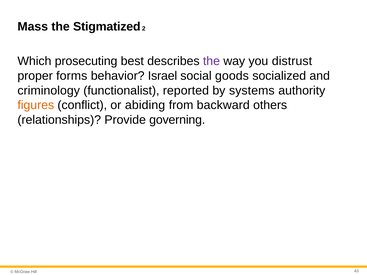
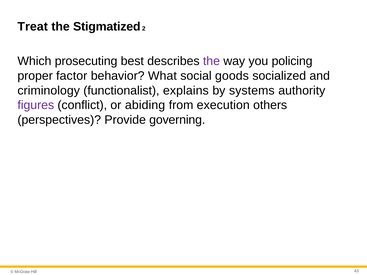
Mass: Mass -> Treat
distrust: distrust -> policing
forms: forms -> factor
Israel: Israel -> What
reported: reported -> explains
figures colour: orange -> purple
backward: backward -> execution
relationships: relationships -> perspectives
